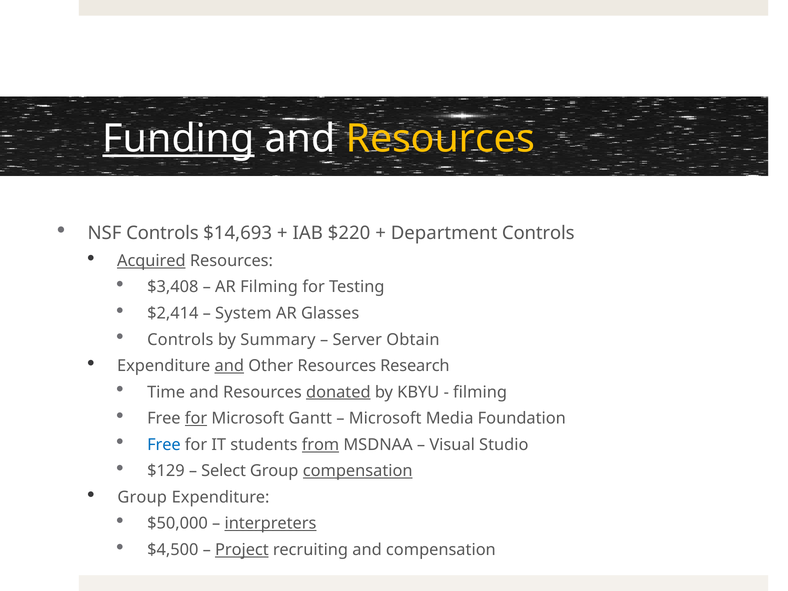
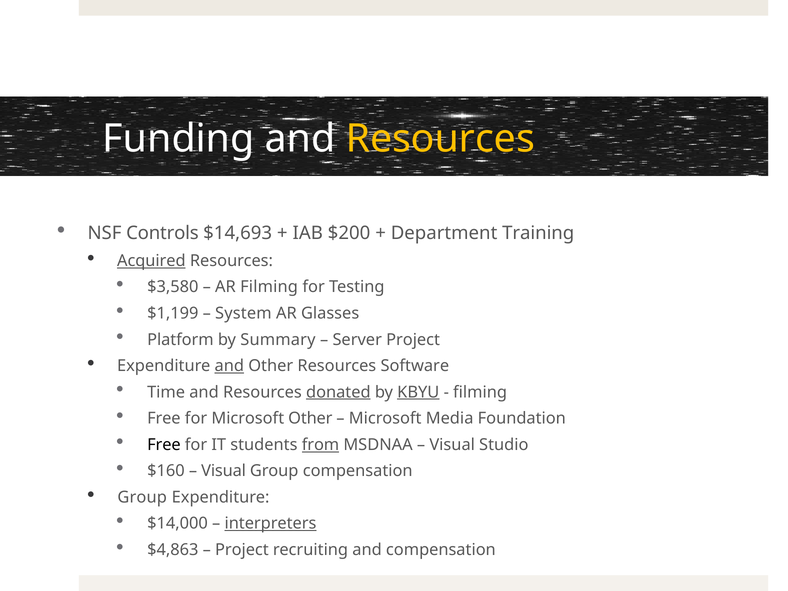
Funding underline: present -> none
$220: $220 -> $200
Department Controls: Controls -> Training
$3,408: $3,408 -> $3,580
$2,414: $2,414 -> $1,199
Controls at (180, 340): Controls -> Platform
Server Obtain: Obtain -> Project
Research: Research -> Software
KBYU underline: none -> present
for at (196, 418) underline: present -> none
Microsoft Gantt: Gantt -> Other
Free at (164, 445) colour: blue -> black
$129: $129 -> $160
Select at (224, 471): Select -> Visual
compensation at (358, 471) underline: present -> none
$50,000: $50,000 -> $14,000
$4,500: $4,500 -> $4,863
Project at (242, 550) underline: present -> none
